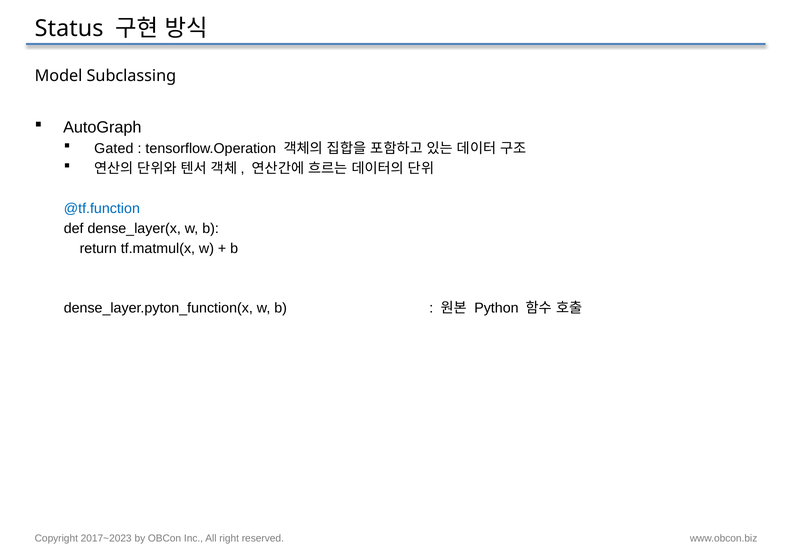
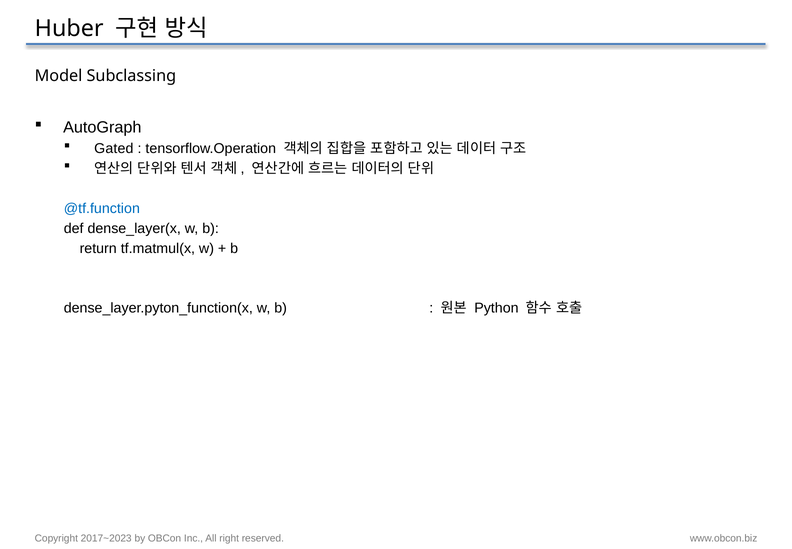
Status: Status -> Huber
